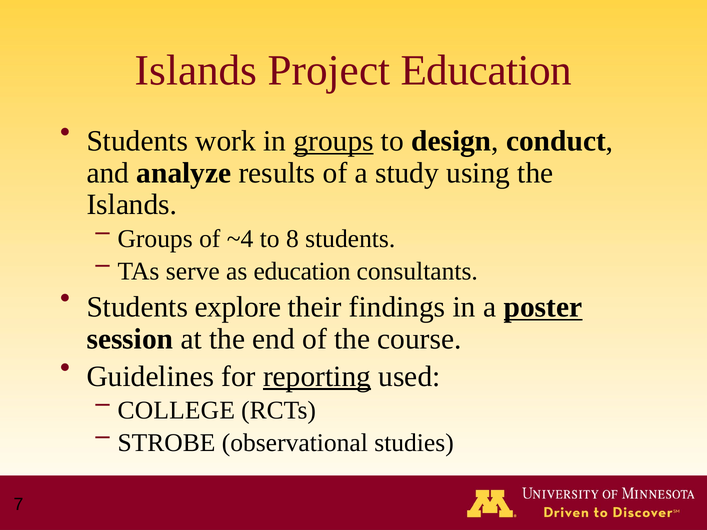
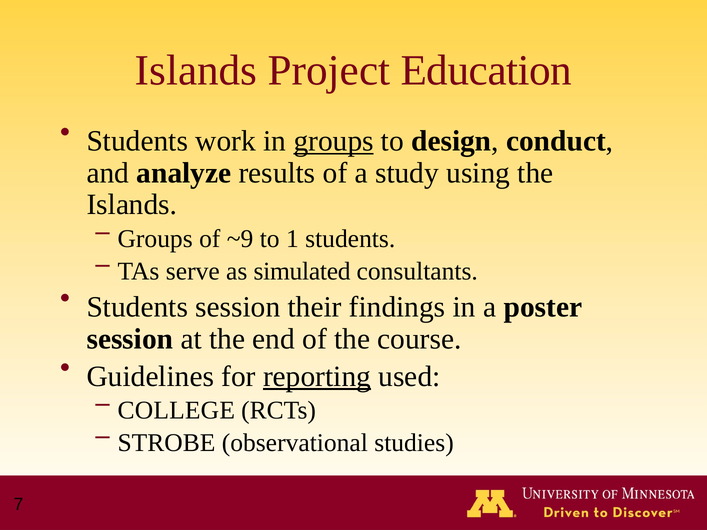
~4: ~4 -> ~9
8: 8 -> 1
as education: education -> simulated
Students explore: explore -> session
poster underline: present -> none
